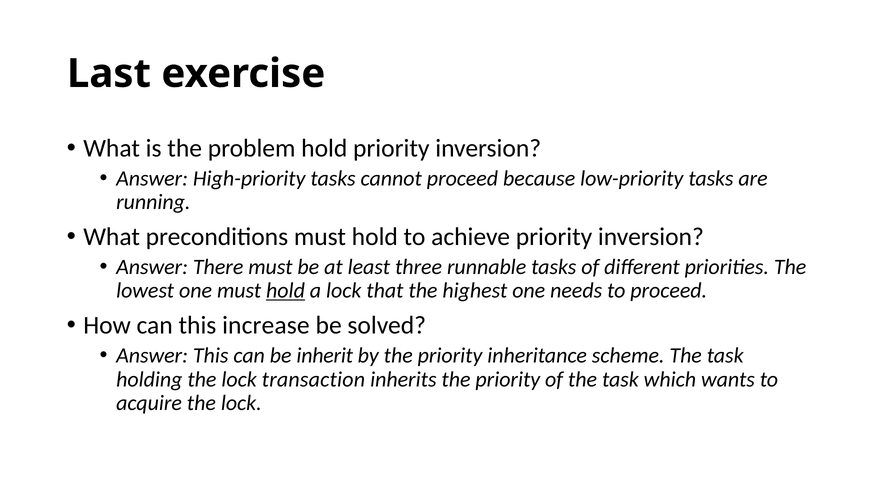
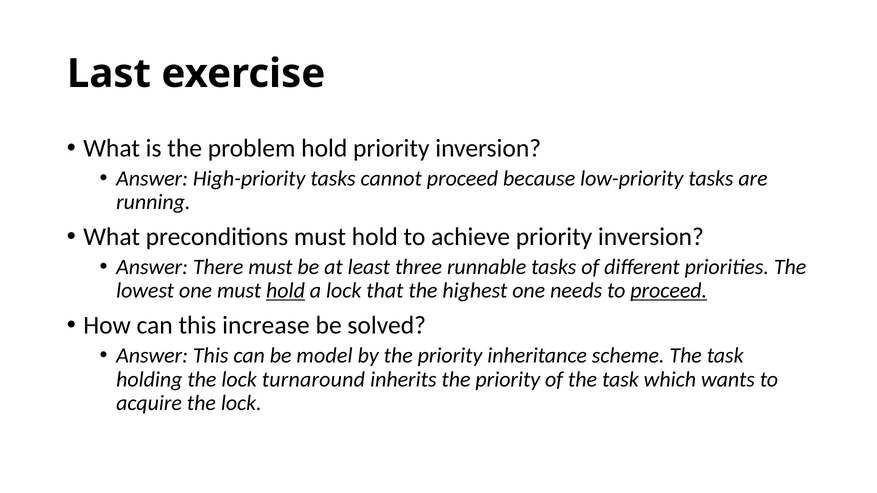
proceed at (669, 291) underline: none -> present
inherit: inherit -> model
transaction: transaction -> turnaround
